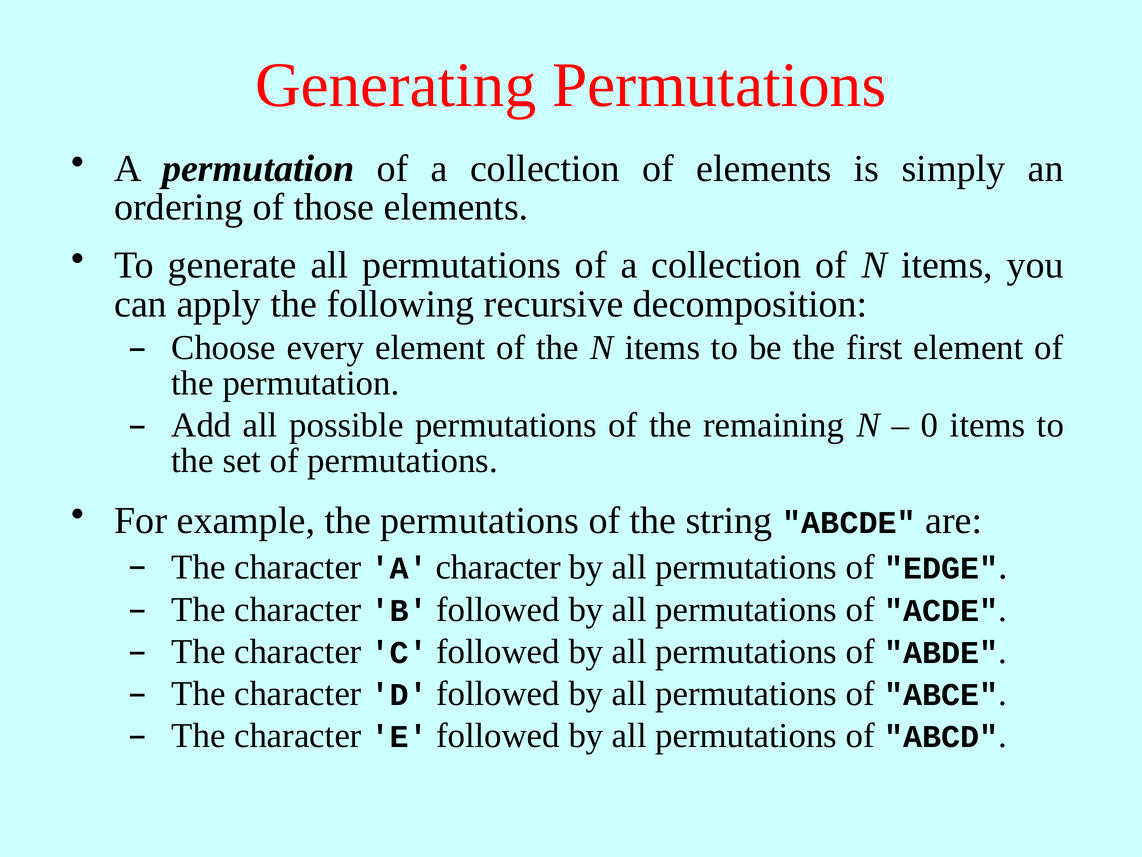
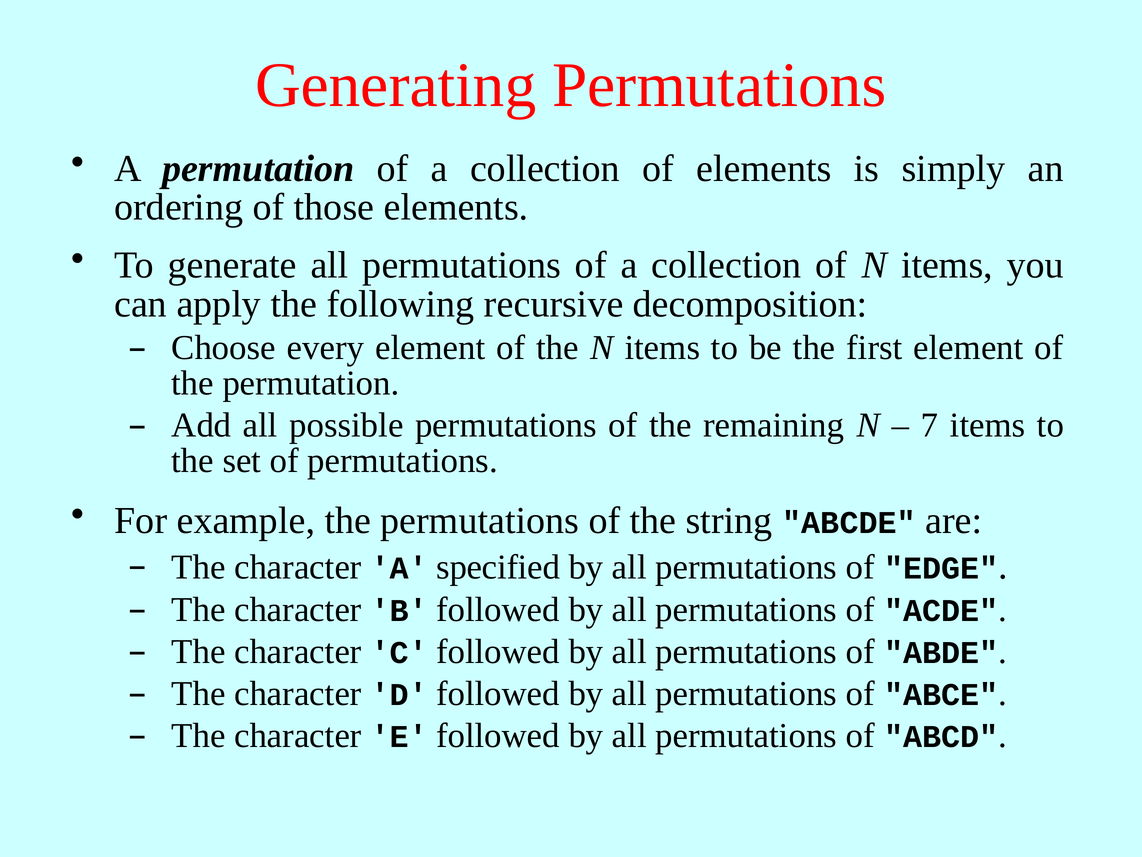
0: 0 -> 7
A character: character -> specified
